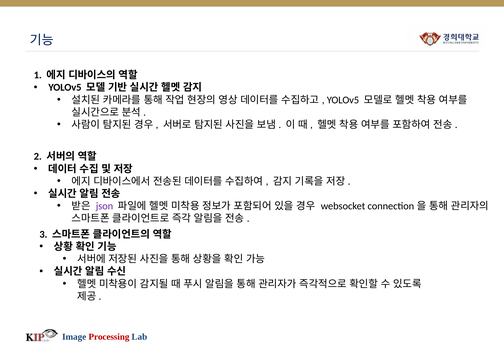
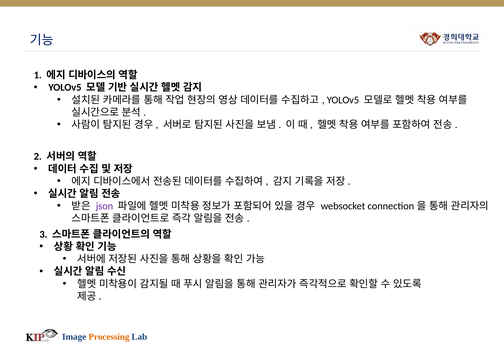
Processing colour: red -> orange
